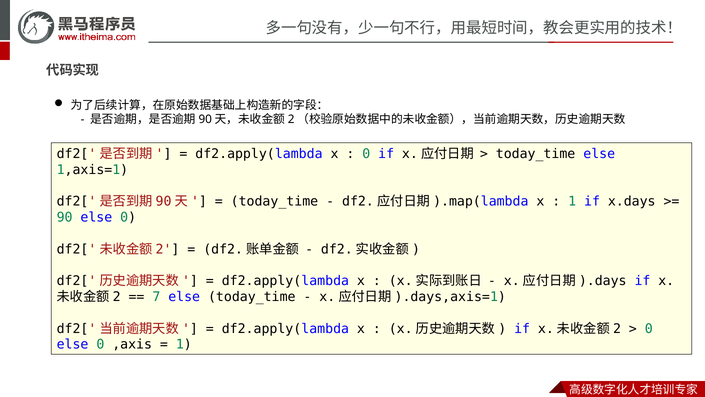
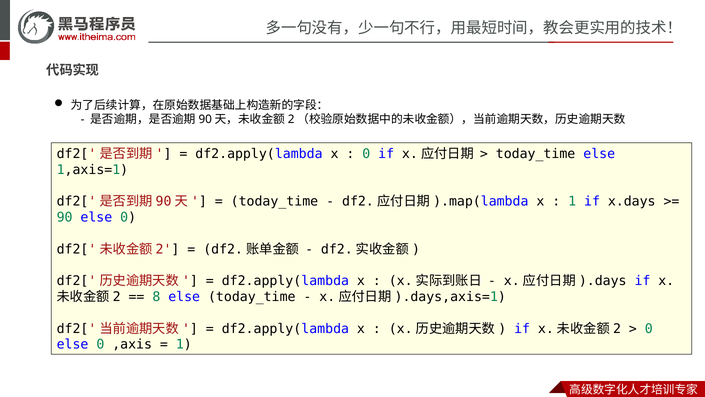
7: 7 -> 8
